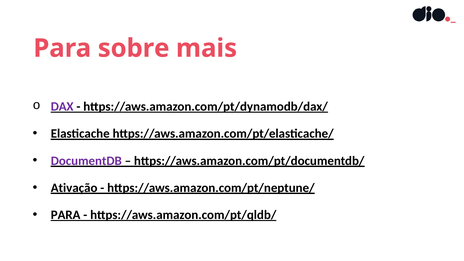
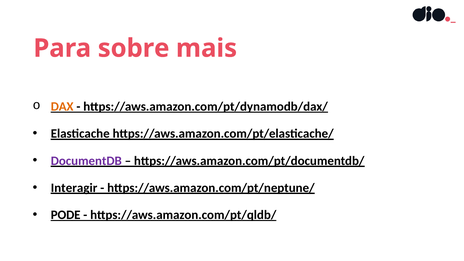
DAX colour: purple -> orange
Ativação: Ativação -> Interagir
PARA at (66, 215): PARA -> PODE
